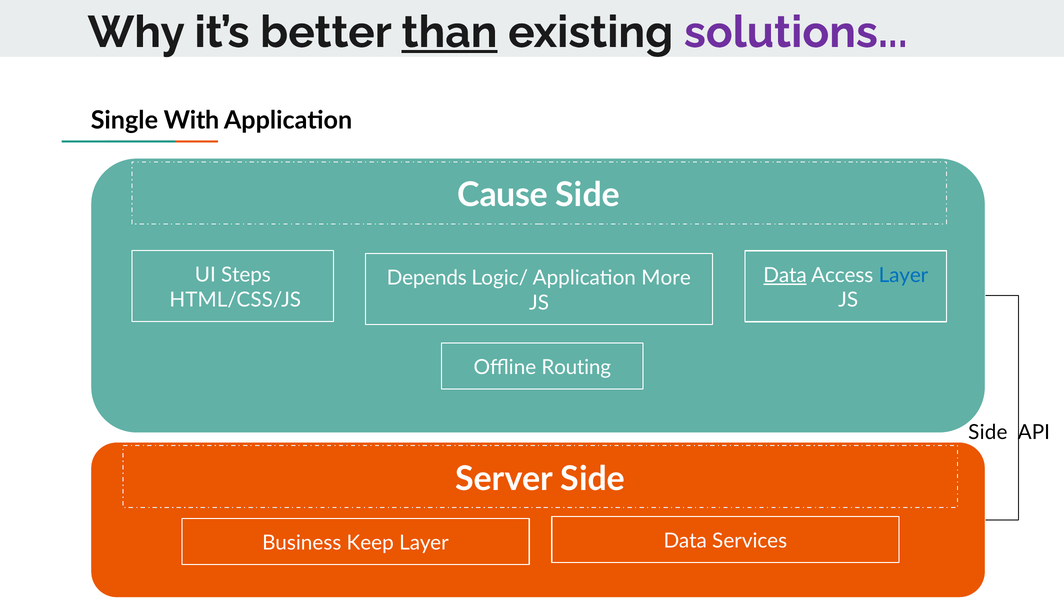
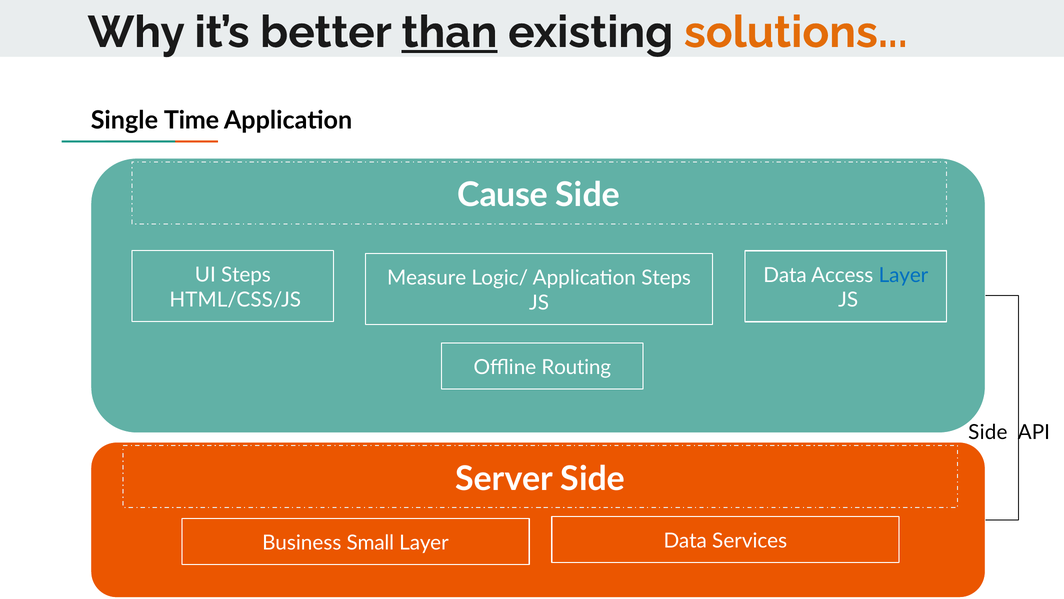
solutions colour: purple -> orange
With: With -> Time
Data at (785, 275) underline: present -> none
Depends: Depends -> Measure
Application More: More -> Steps
Keep: Keep -> Small
